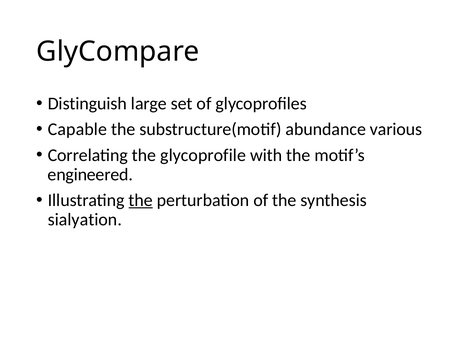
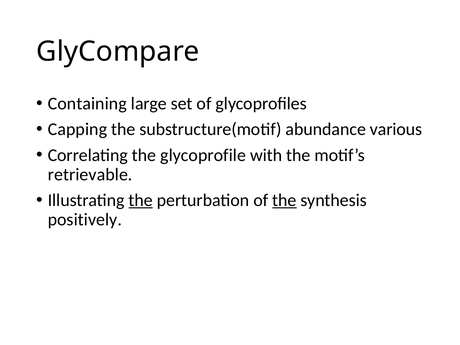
Distinguish: Distinguish -> Containing
Capable: Capable -> Capping
engineered: engineered -> retrievable
the at (284, 200) underline: none -> present
sialyation: sialyation -> positively
